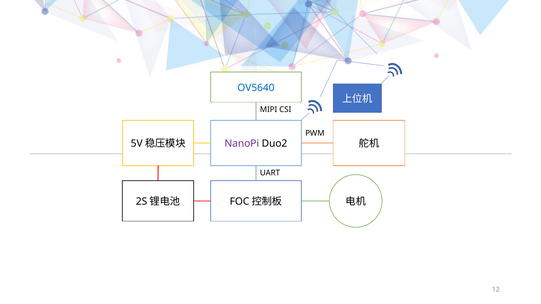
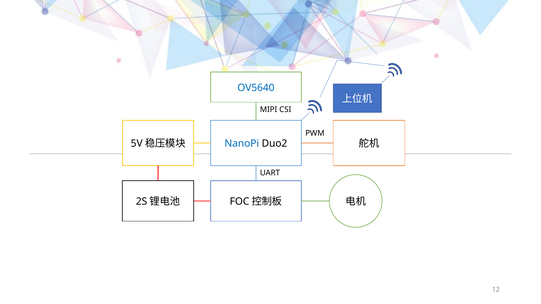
NanoPi colour: purple -> blue
